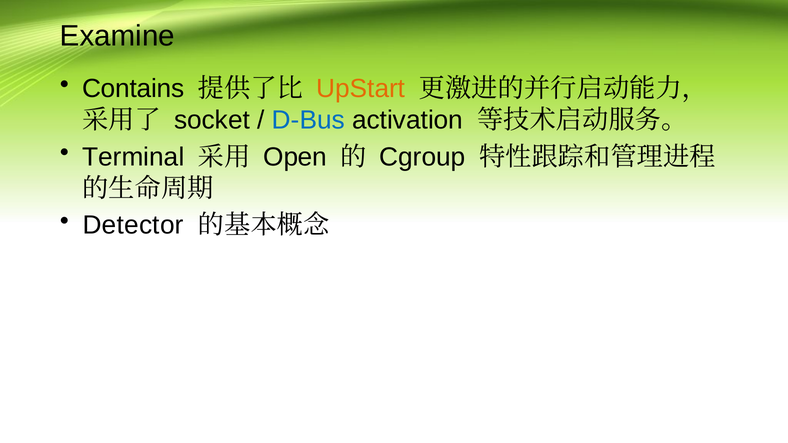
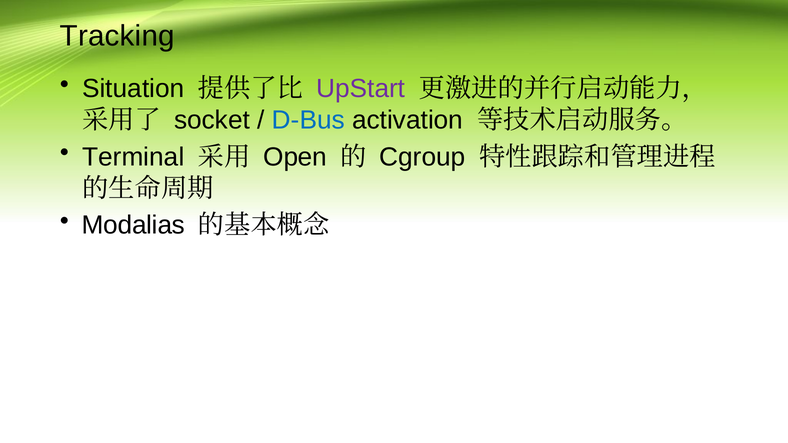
Examine: Examine -> Tracking
Contains: Contains -> Situation
UpStart colour: orange -> purple
Detector: Detector -> Modalias
